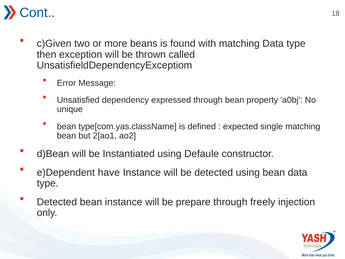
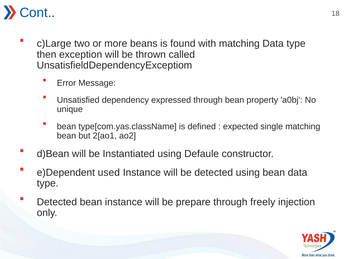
c)Given: c)Given -> c)Large
have: have -> used
